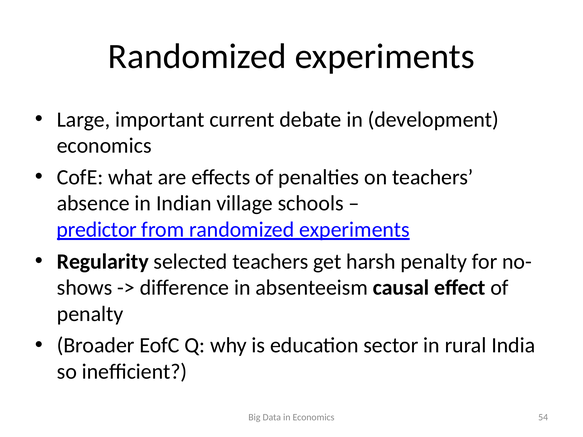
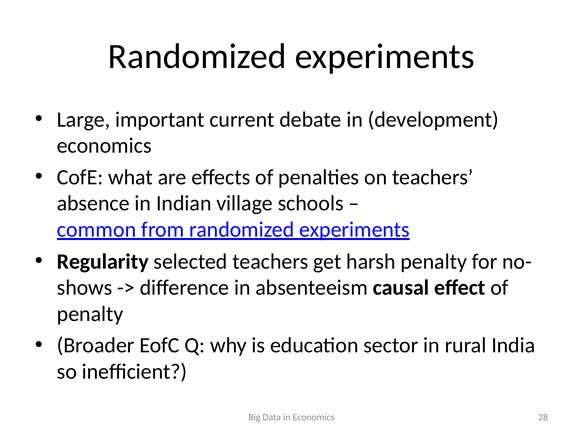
predictor: predictor -> common
54: 54 -> 28
